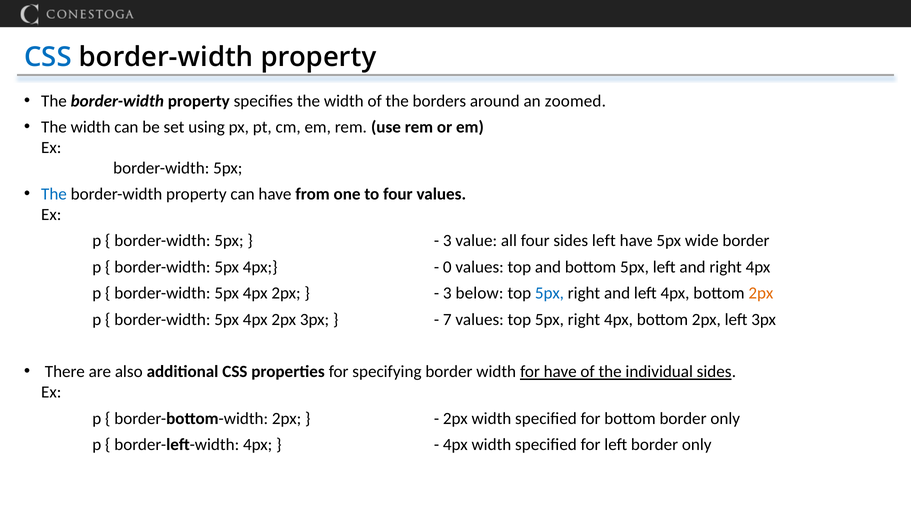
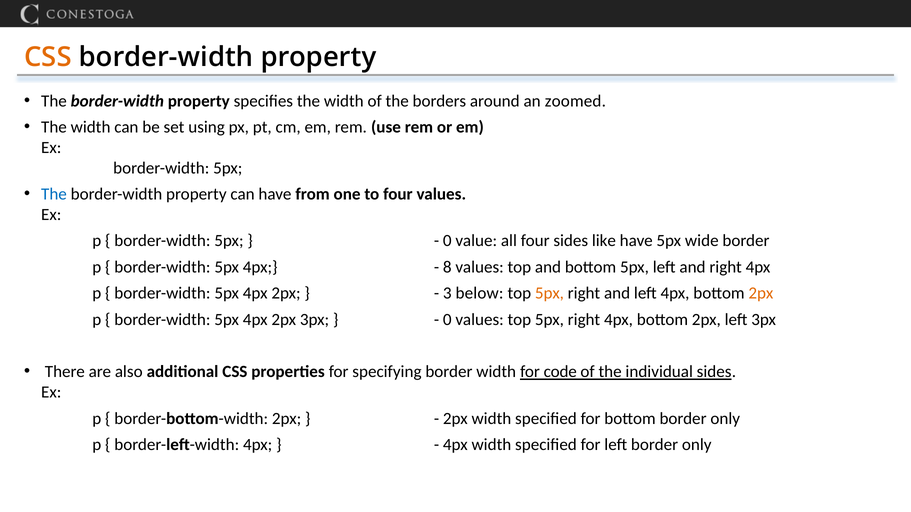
CSS at (48, 57) colour: blue -> orange
3 at (447, 241): 3 -> 0
sides left: left -> like
0: 0 -> 8
5px at (549, 293) colour: blue -> orange
7 at (447, 320): 7 -> 0
for have: have -> code
